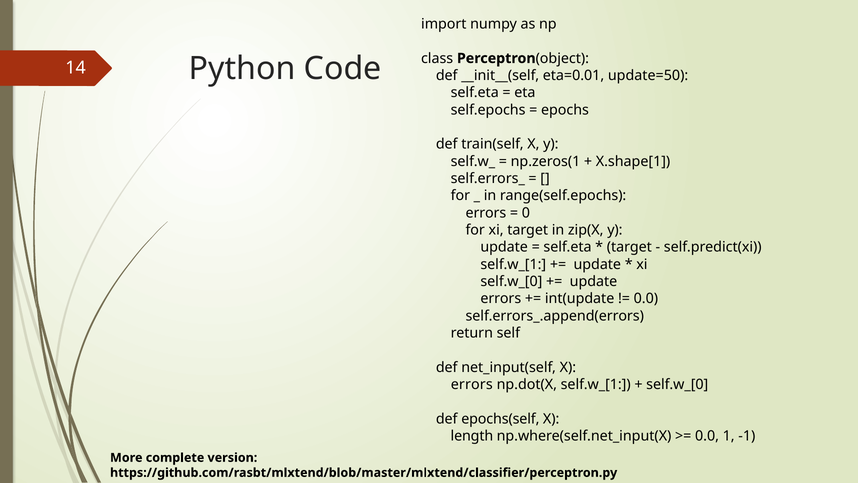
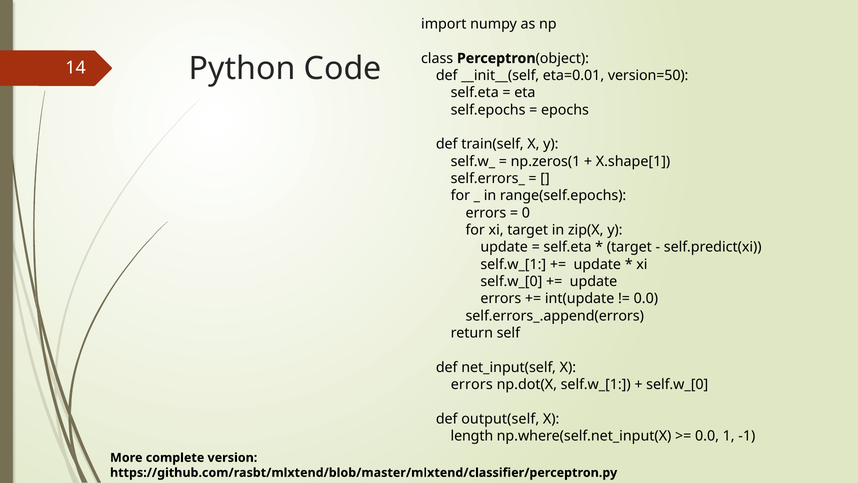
update=50: update=50 -> version=50
epochs(self: epochs(self -> output(self
